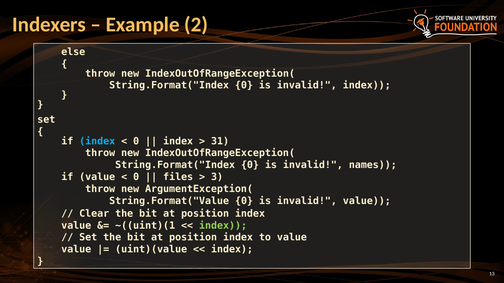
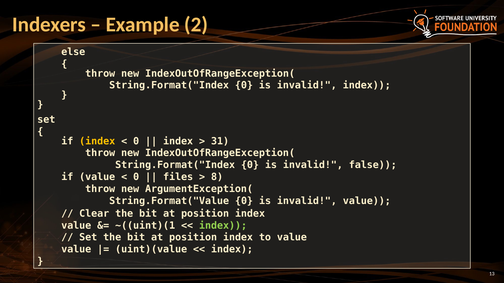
index at (97, 141) colour: light blue -> yellow
names: names -> false
3: 3 -> 8
